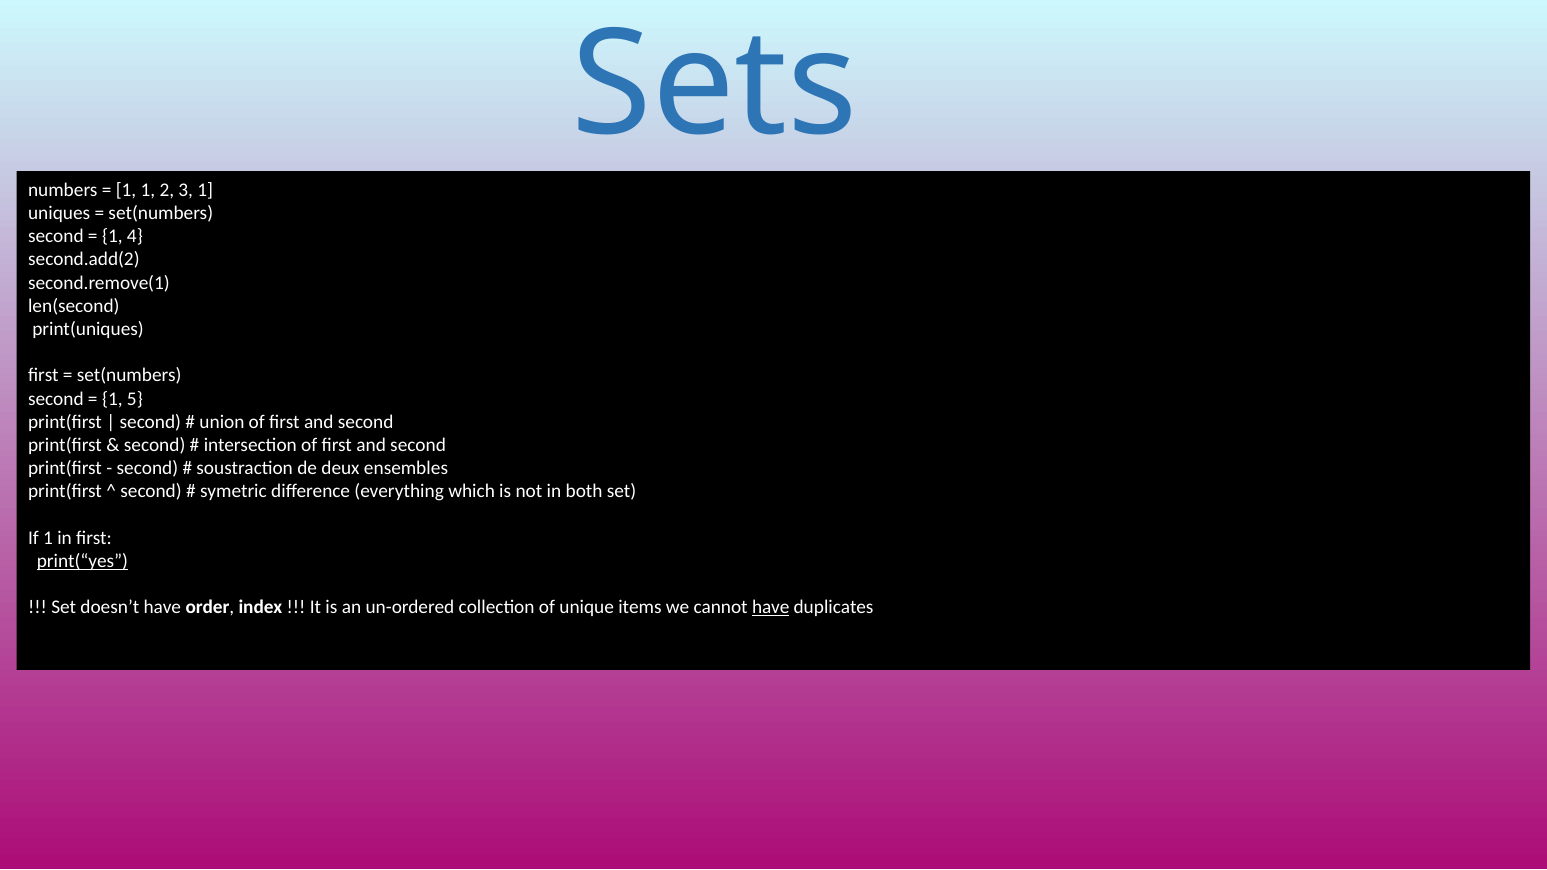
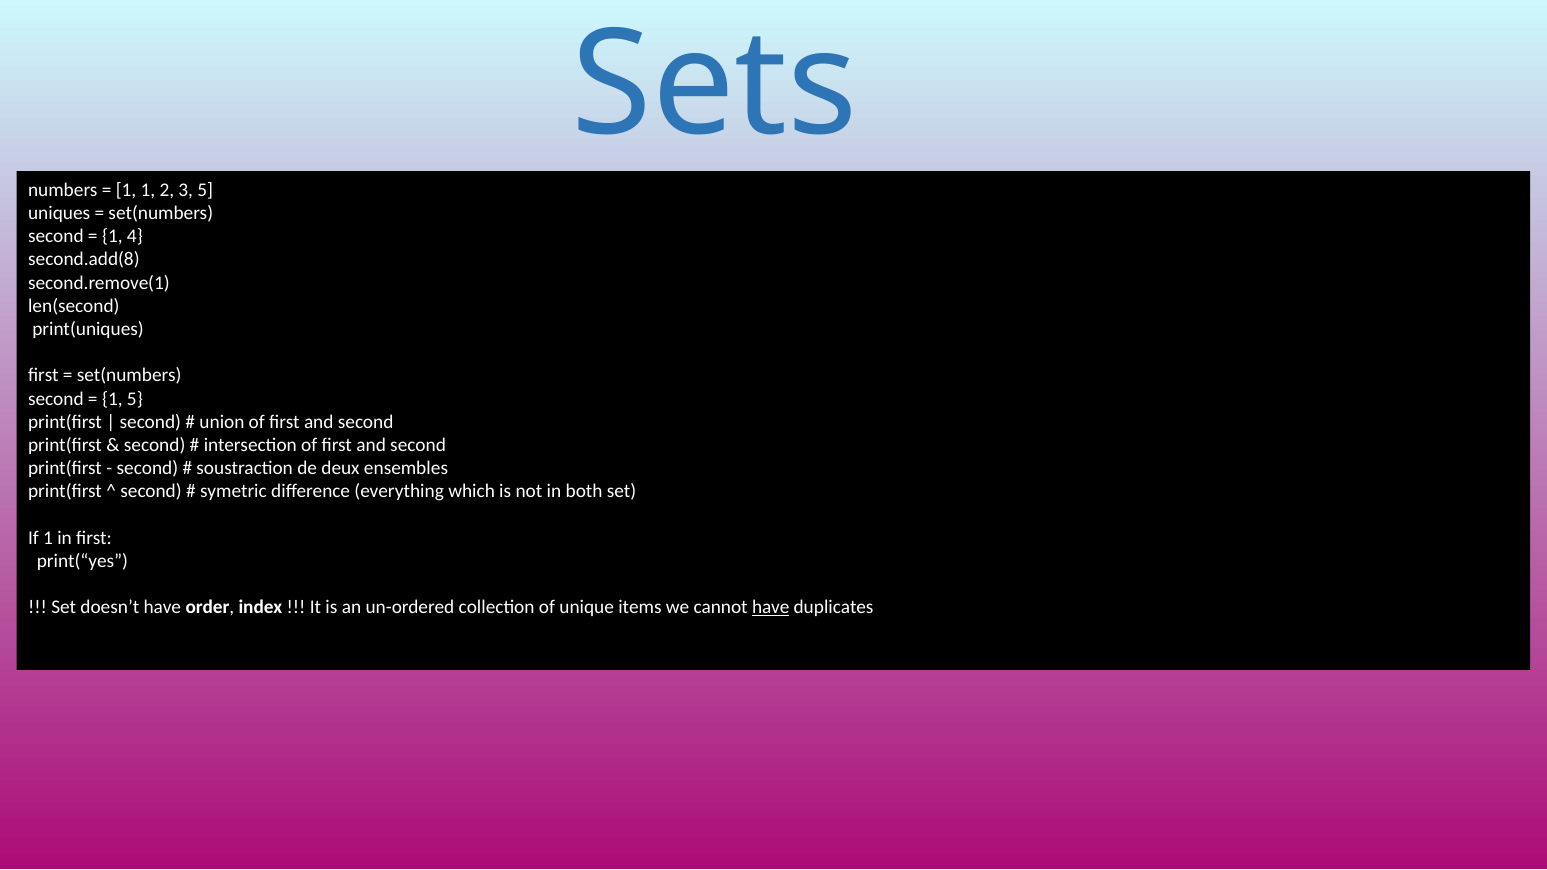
3 1: 1 -> 5
second.add(2: second.add(2 -> second.add(8
print(“yes underline: present -> none
